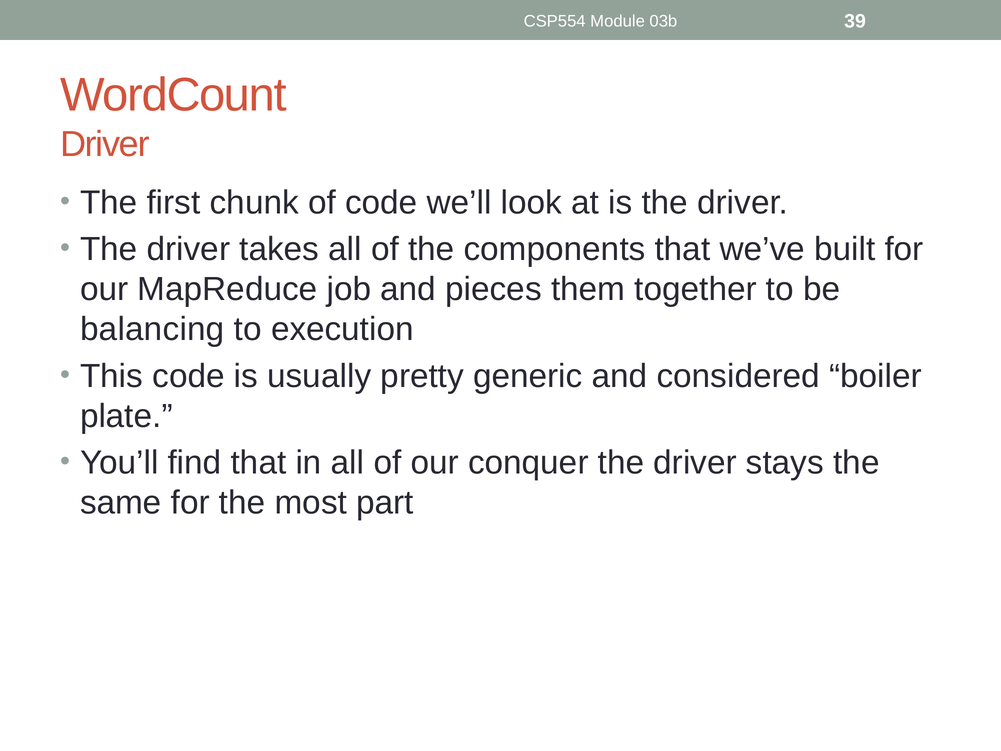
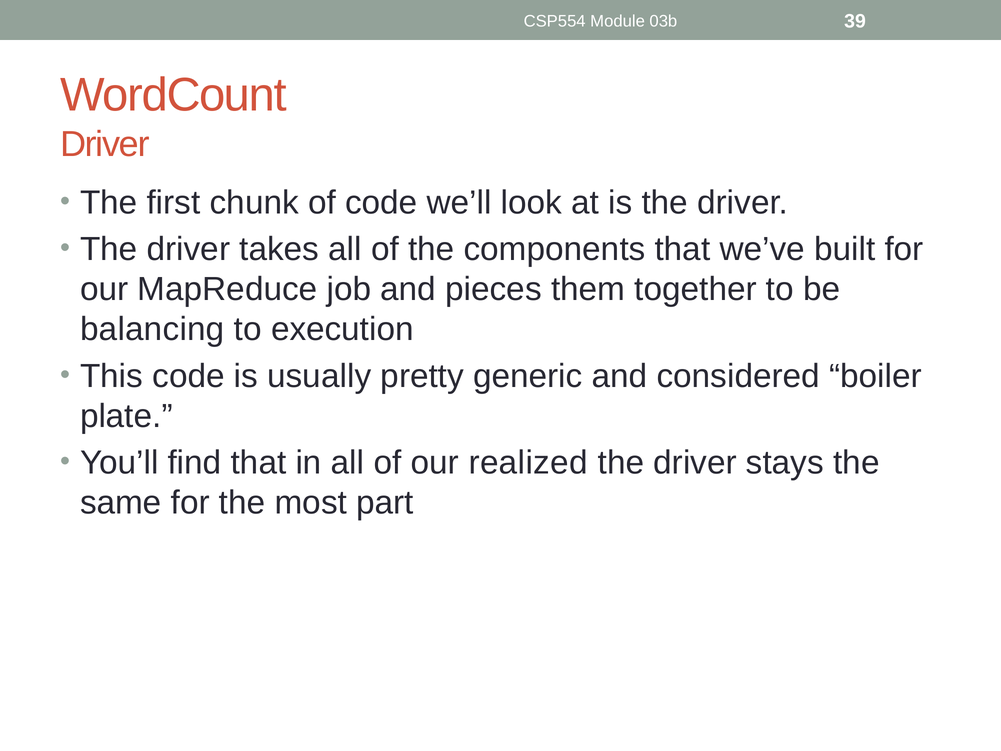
conquer: conquer -> realized
